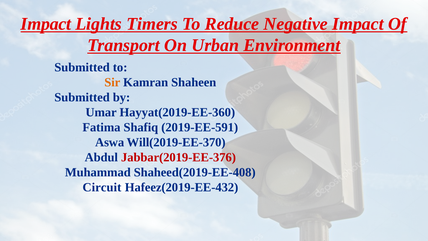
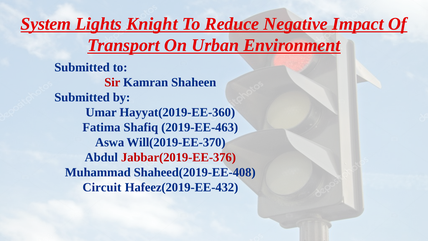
Impact at (46, 24): Impact -> System
Timers: Timers -> Knight
Sir colour: orange -> red
2019-EE-591: 2019-EE-591 -> 2019-EE-463
